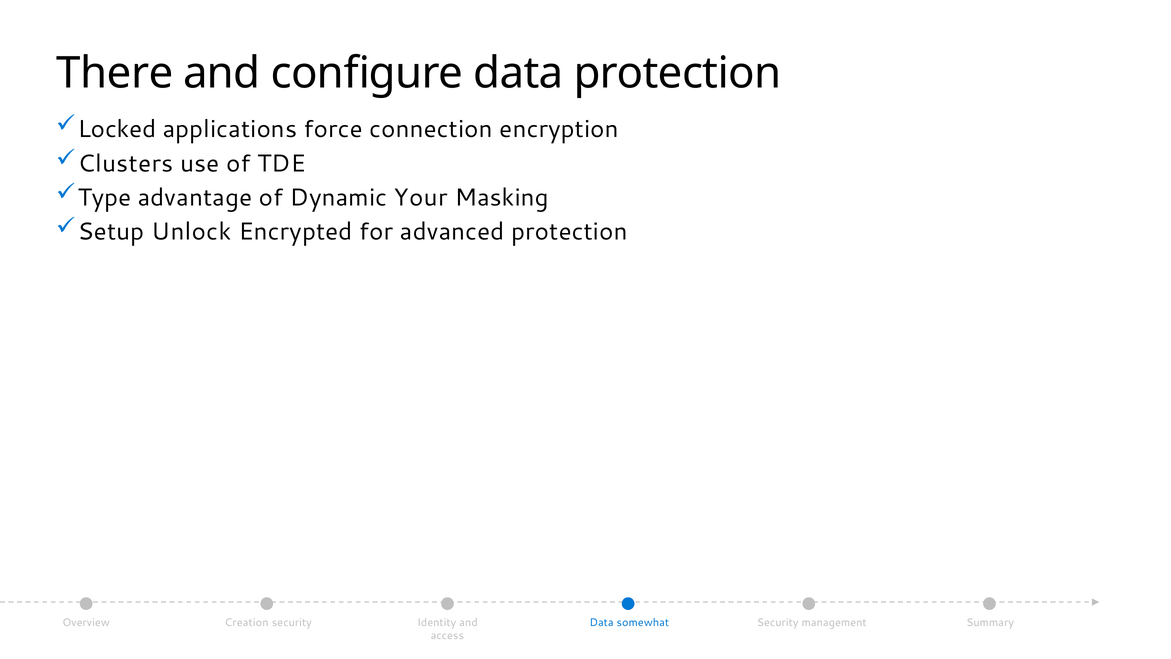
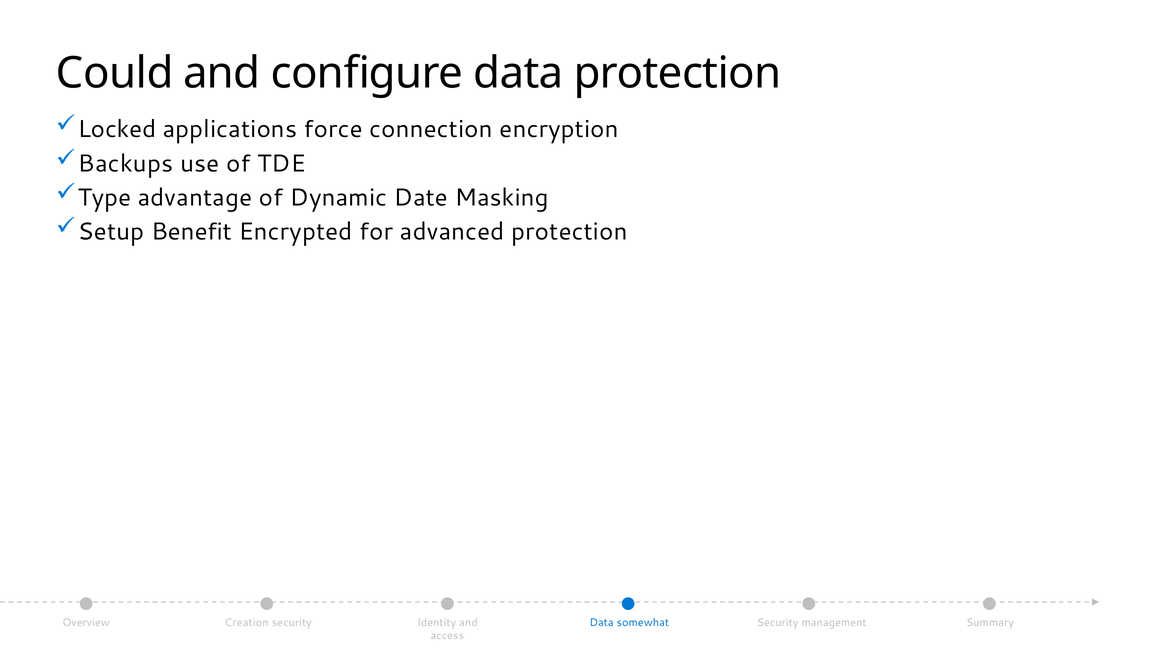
There: There -> Could
Clusters: Clusters -> Backups
Your: Your -> Date
Unlock: Unlock -> Benefit
